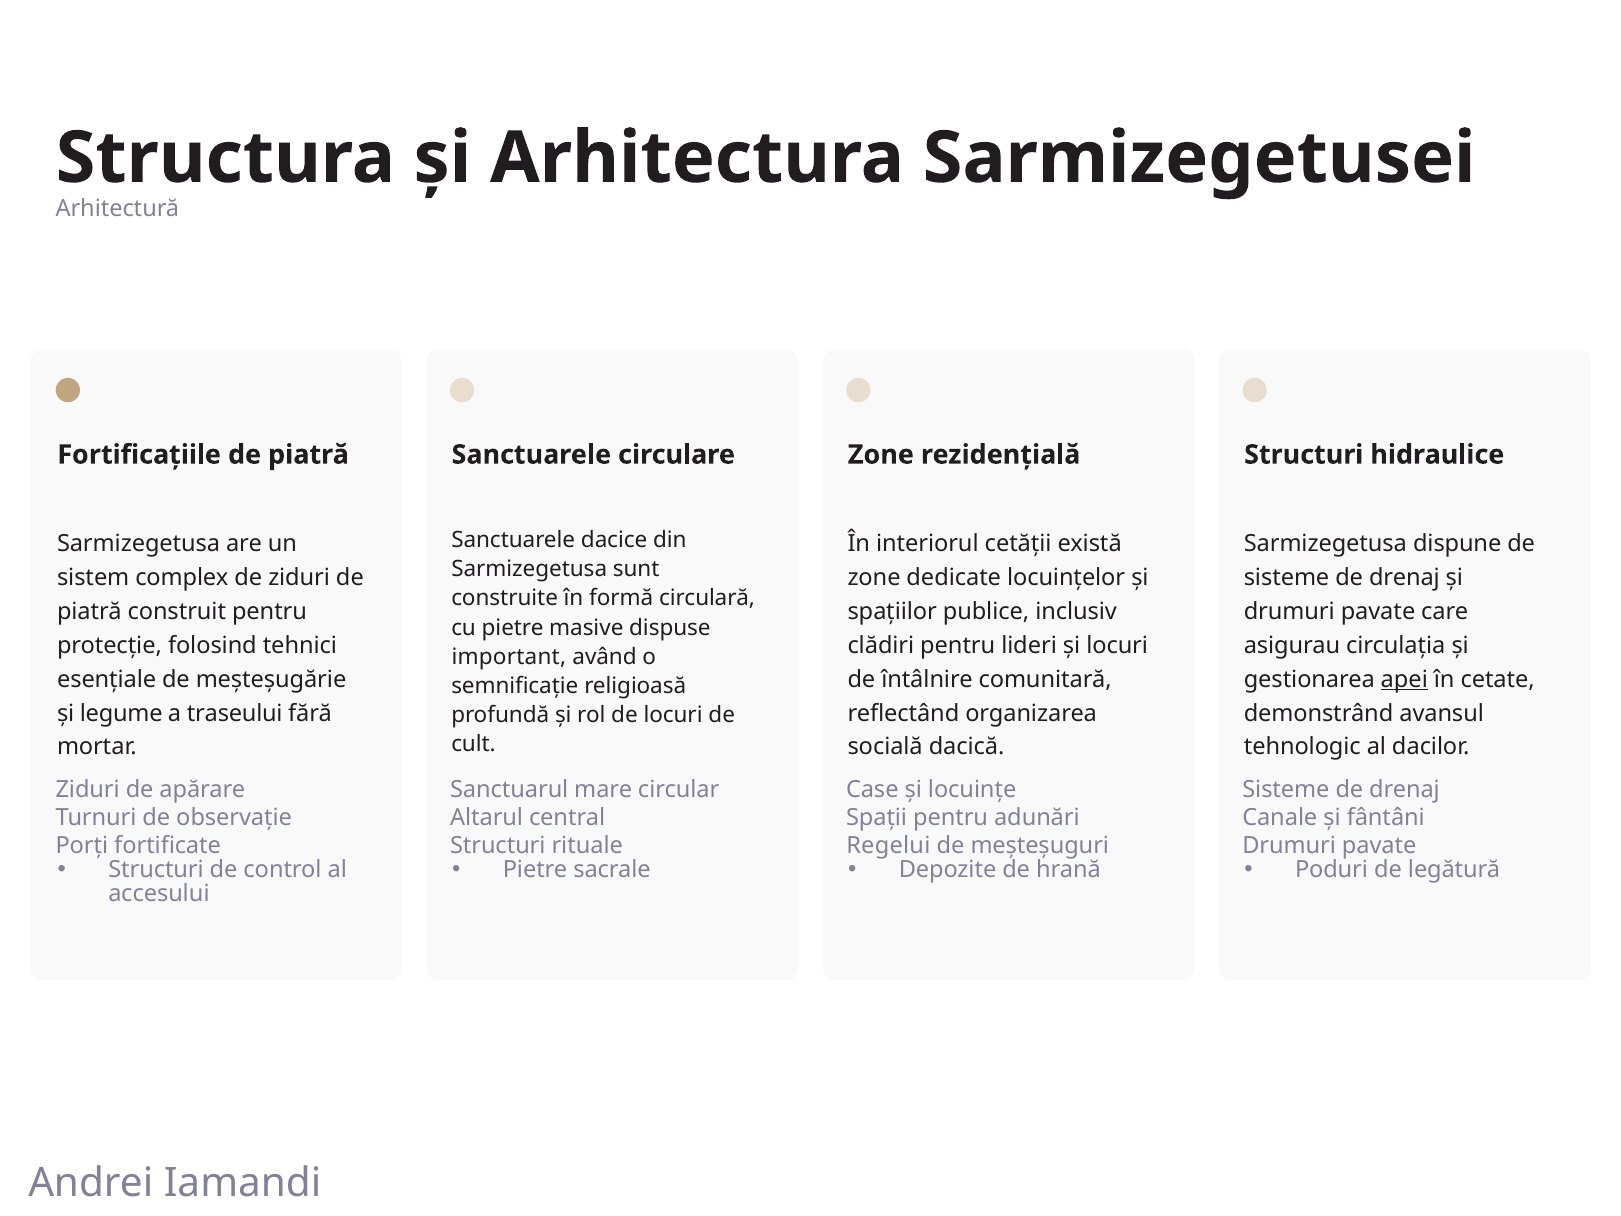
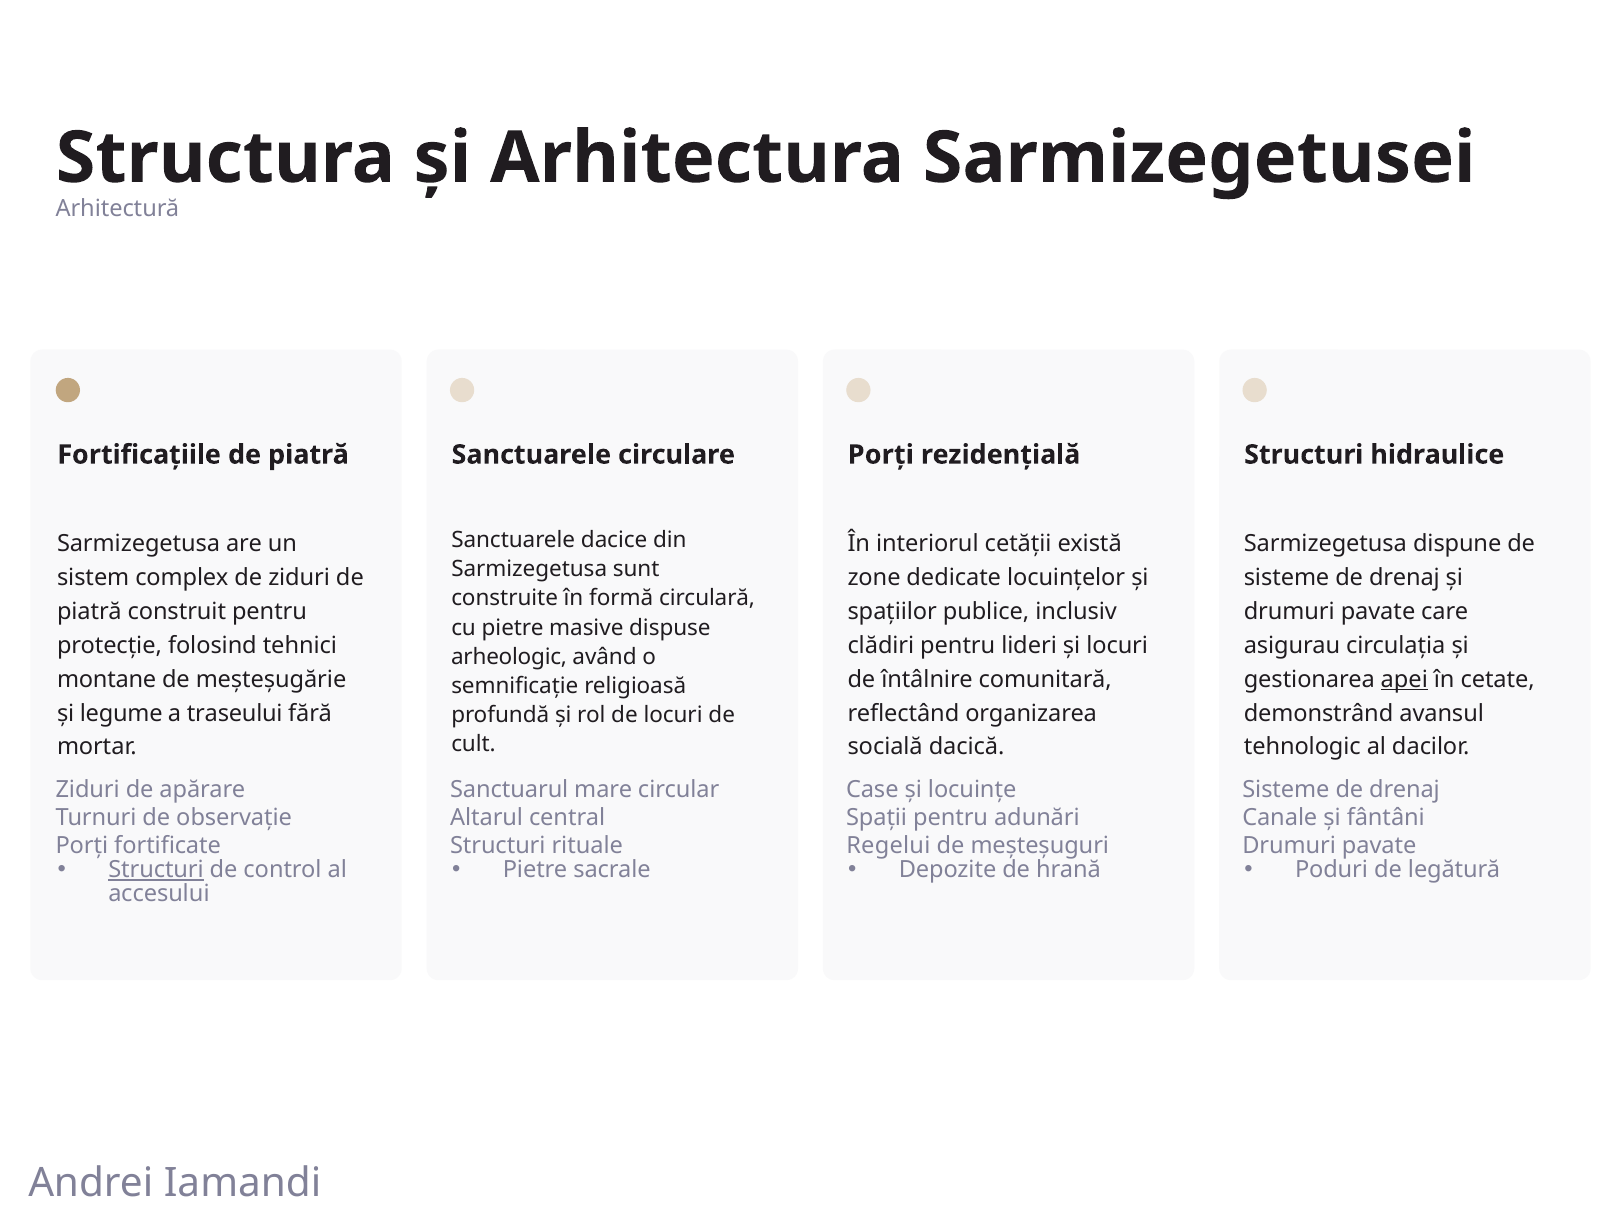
Zone at (881, 455): Zone -> Porți
important: important -> arheologic
esențiale: esențiale -> montane
Structuri at (156, 870) underline: none -> present
